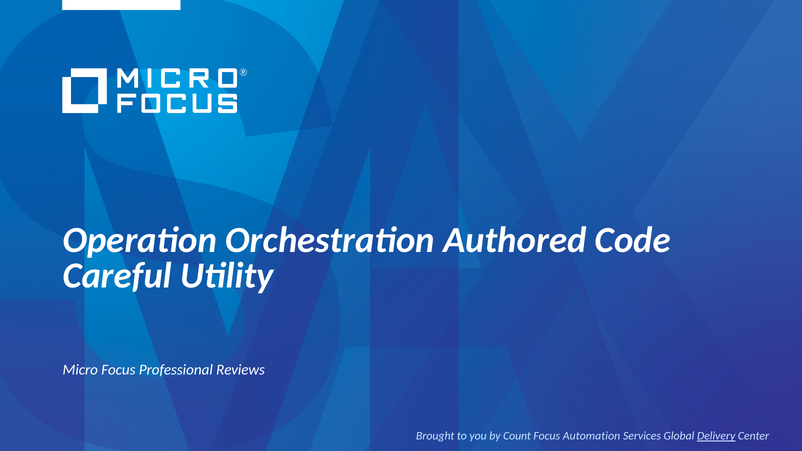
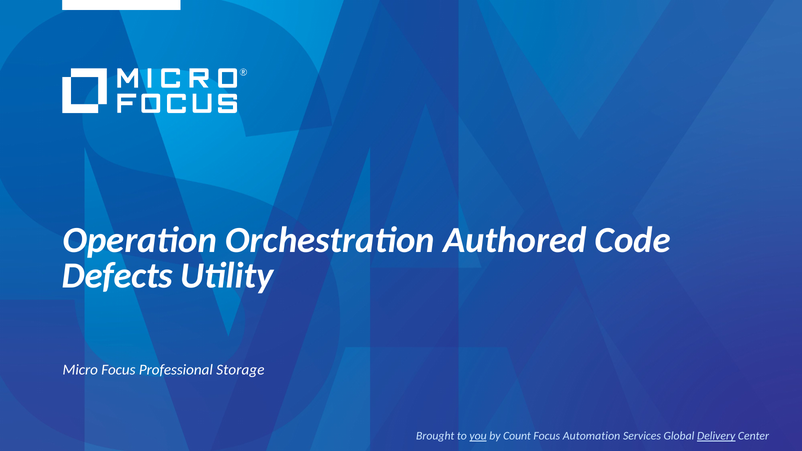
Careful: Careful -> Defects
Reviews: Reviews -> Storage
you underline: none -> present
